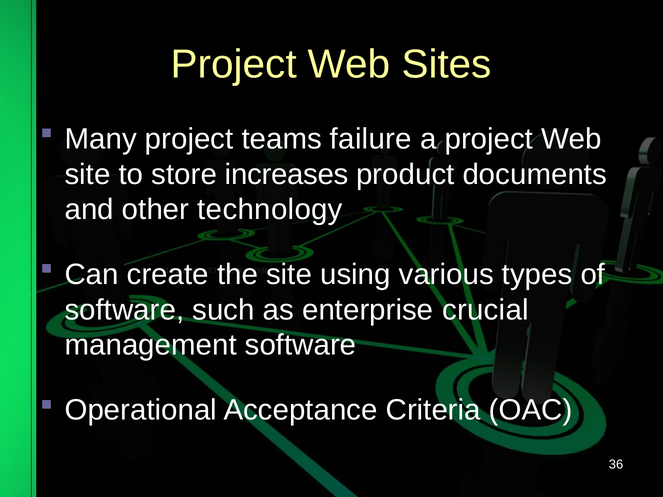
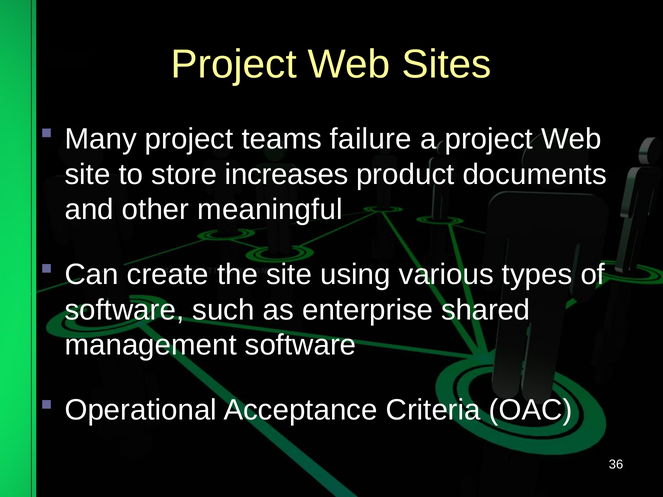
technology: technology -> meaningful
crucial: crucial -> shared
